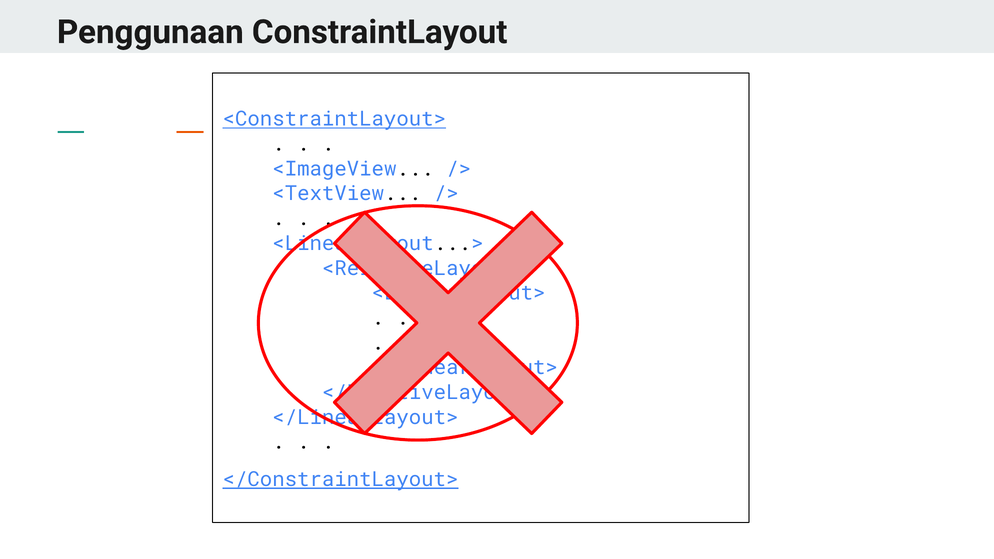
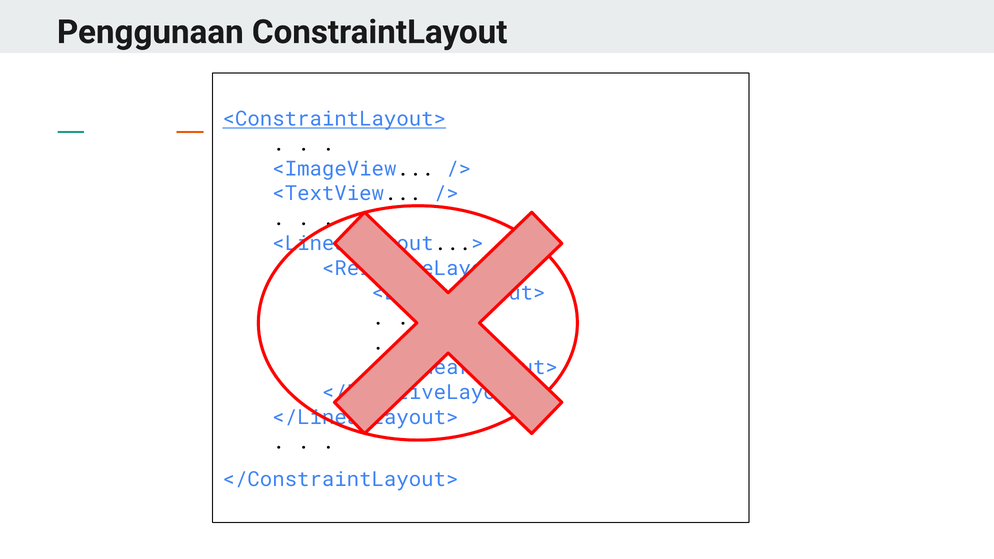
</ConstraintLayout> underline: present -> none
